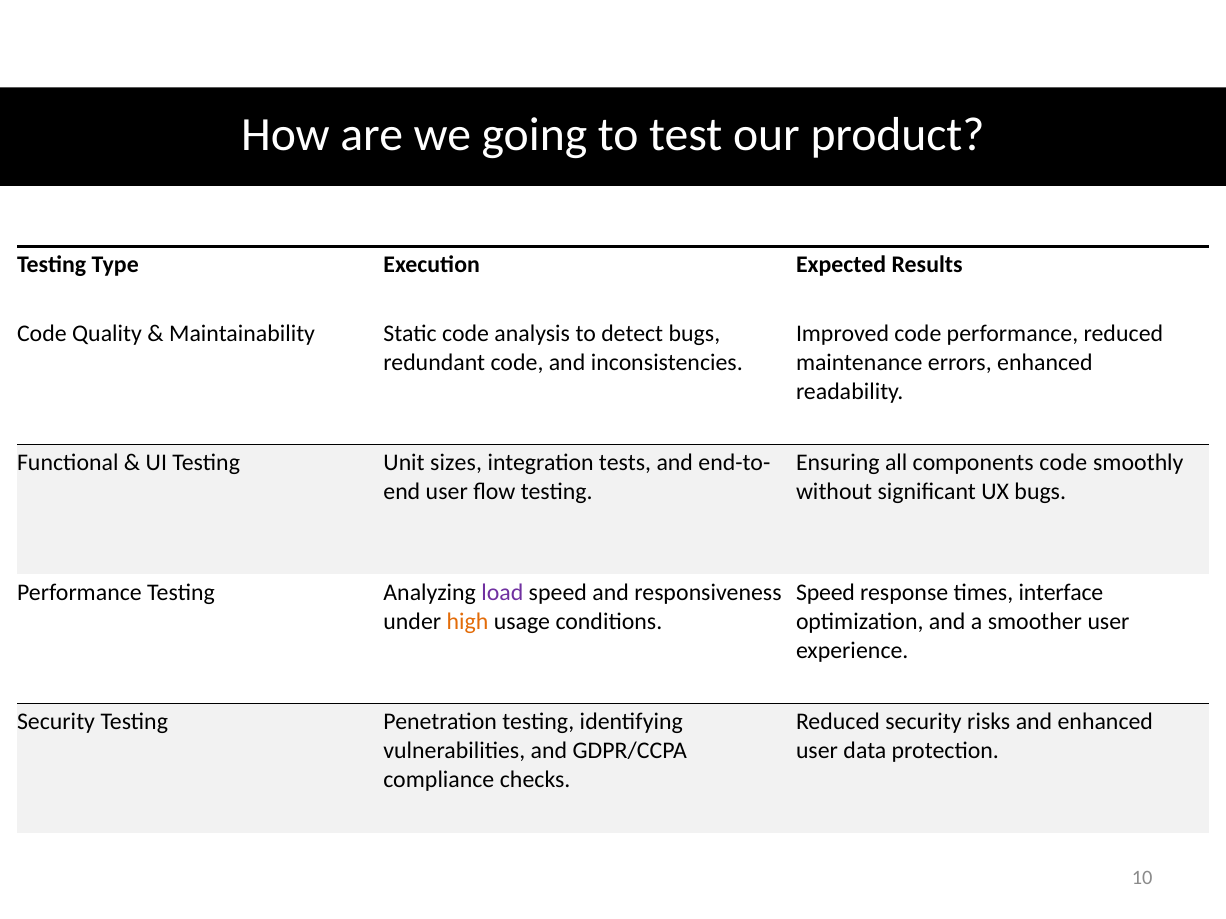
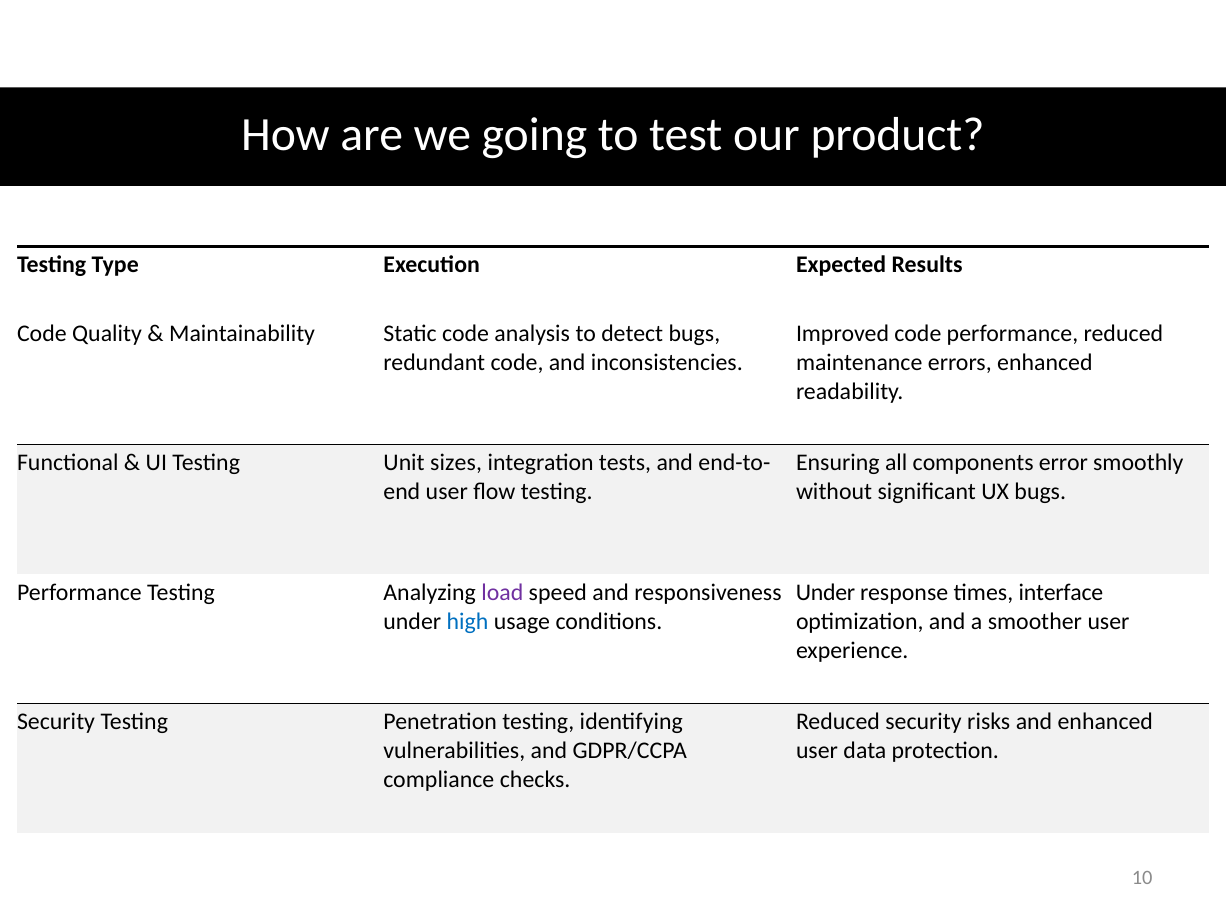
components code: code -> error
Speed at (826, 592): Speed -> Under
high colour: orange -> blue
